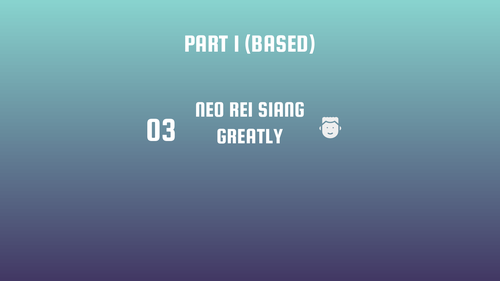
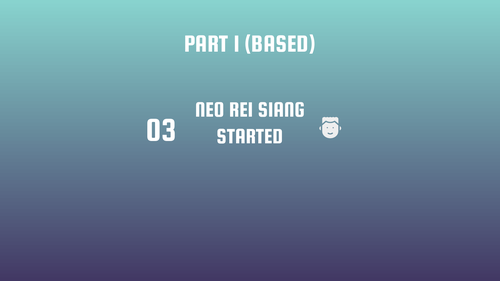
GREATLY: GREATLY -> STARTED
